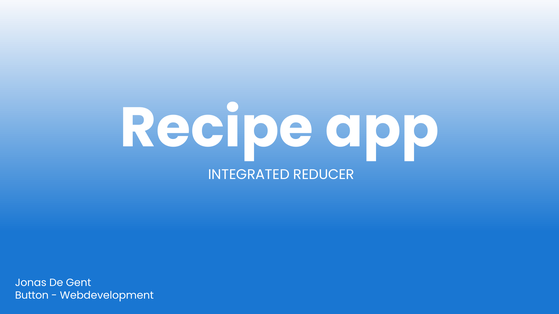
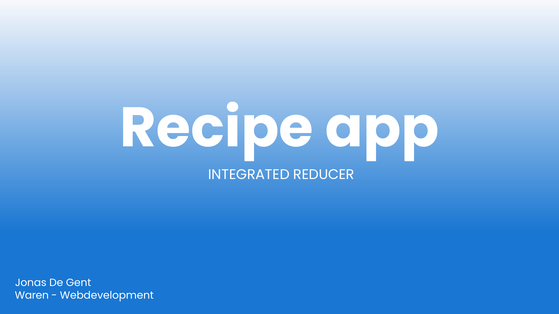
Button: Button -> Waren
